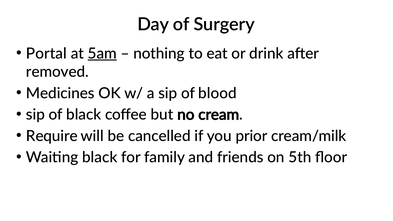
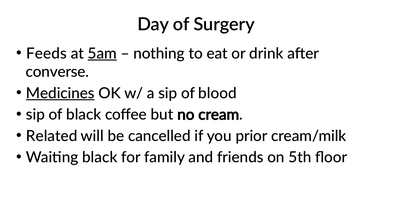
Portal: Portal -> Feeds
removed: removed -> converse
Medicines underline: none -> present
Require: Require -> Related
